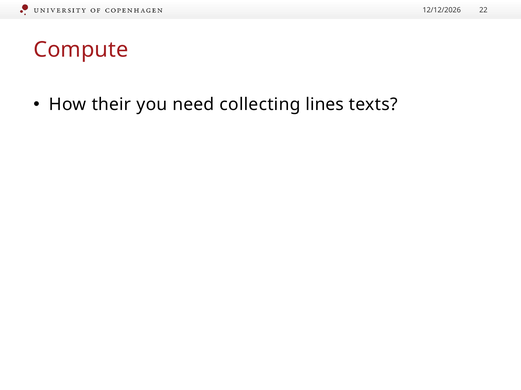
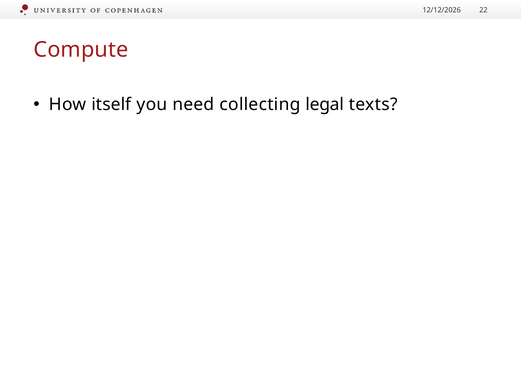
their: their -> itself
lines: lines -> legal
